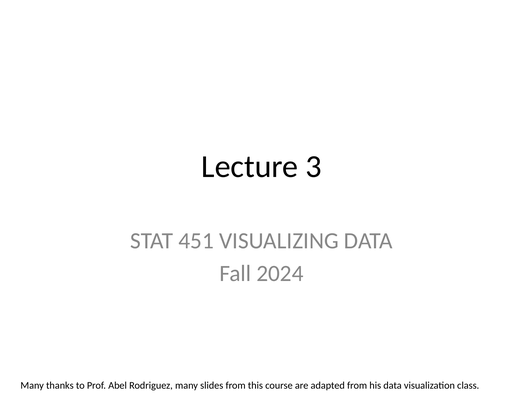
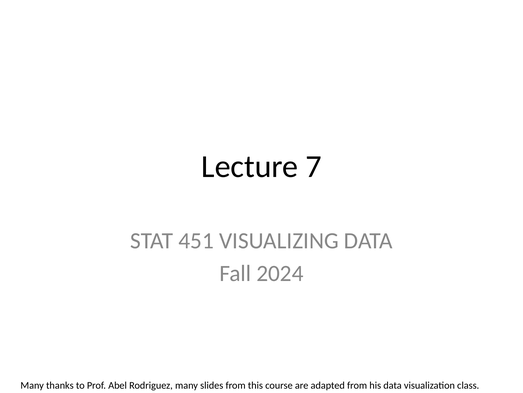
3: 3 -> 7
